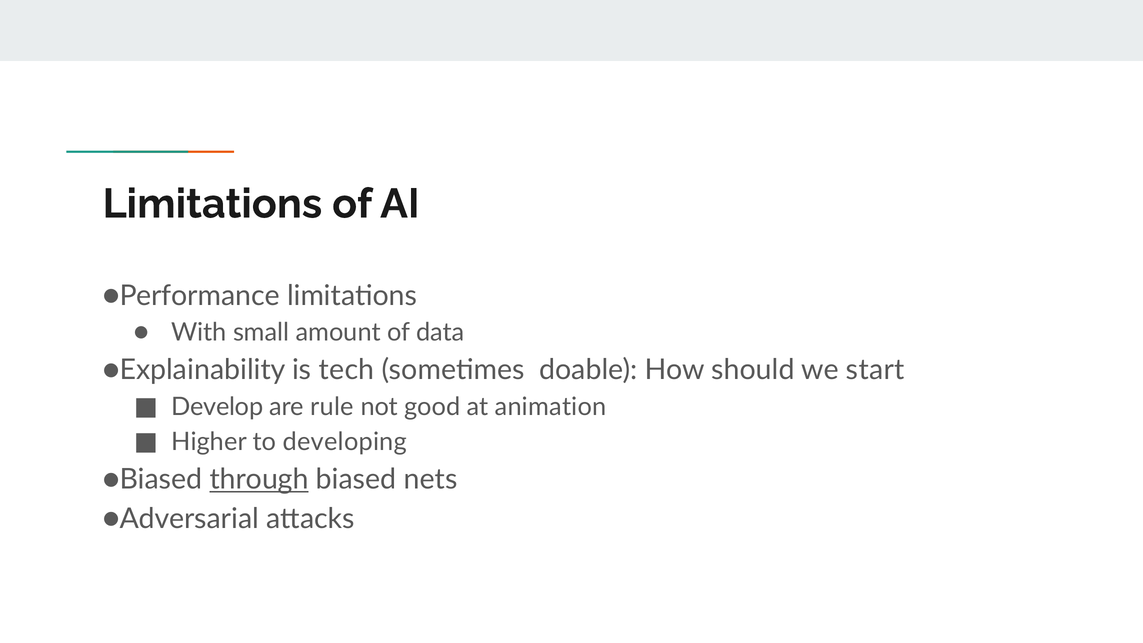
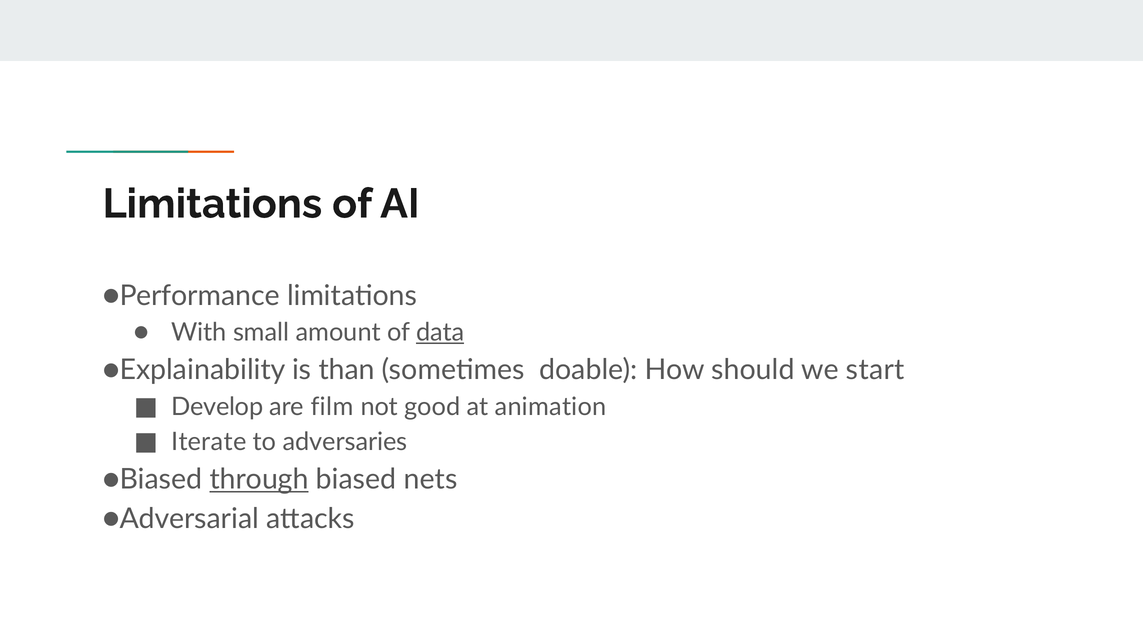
data underline: none -> present
tech: tech -> than
rule: rule -> film
Higher: Higher -> Iterate
developing: developing -> adversaries
